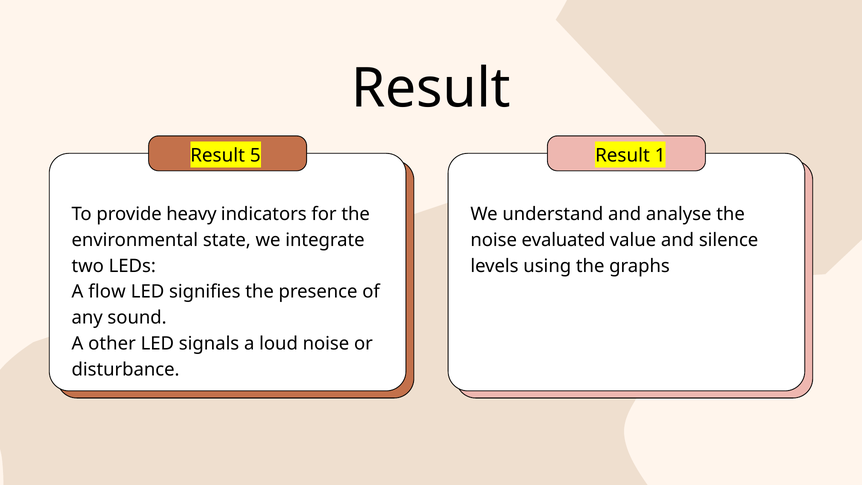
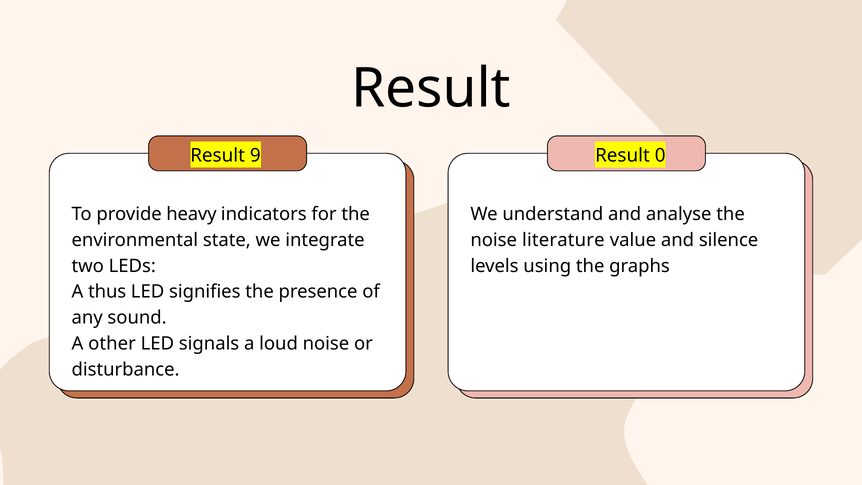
5: 5 -> 9
1: 1 -> 0
evaluated: evaluated -> literature
flow: flow -> thus
